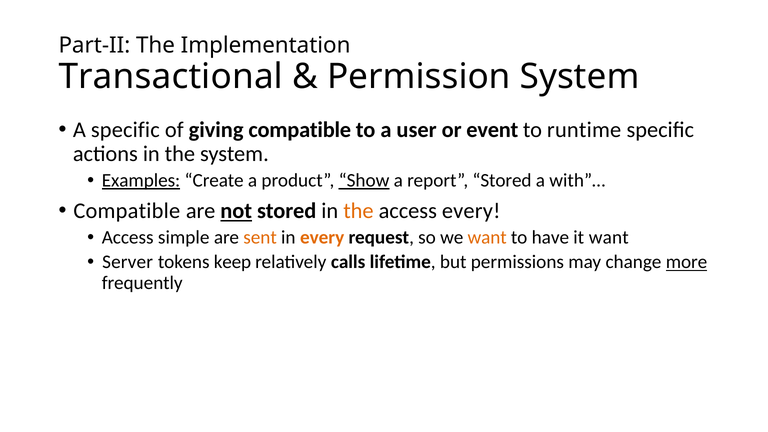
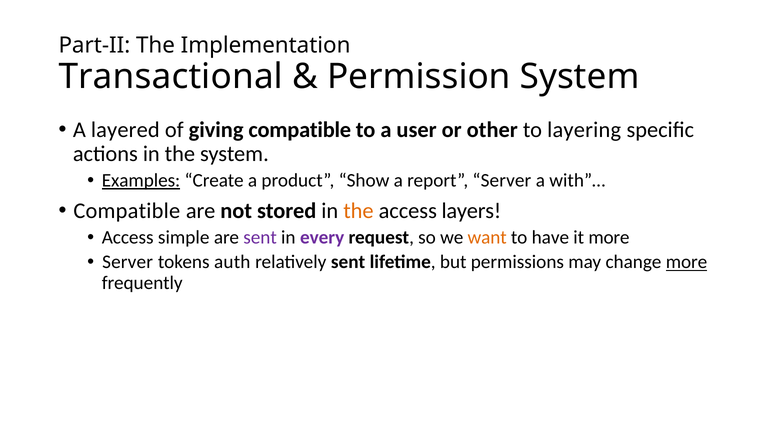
A specific: specific -> layered
event: event -> other
runtime: runtime -> layering
Show underline: present -> none
report Stored: Stored -> Server
not underline: present -> none
access every: every -> layers
sent at (260, 237) colour: orange -> purple
every at (322, 237) colour: orange -> purple
it want: want -> more
keep: keep -> auth
relatively calls: calls -> sent
